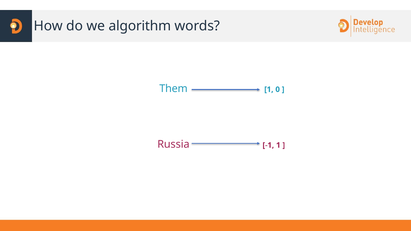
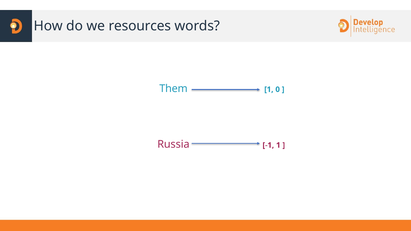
algorithm: algorithm -> resources
